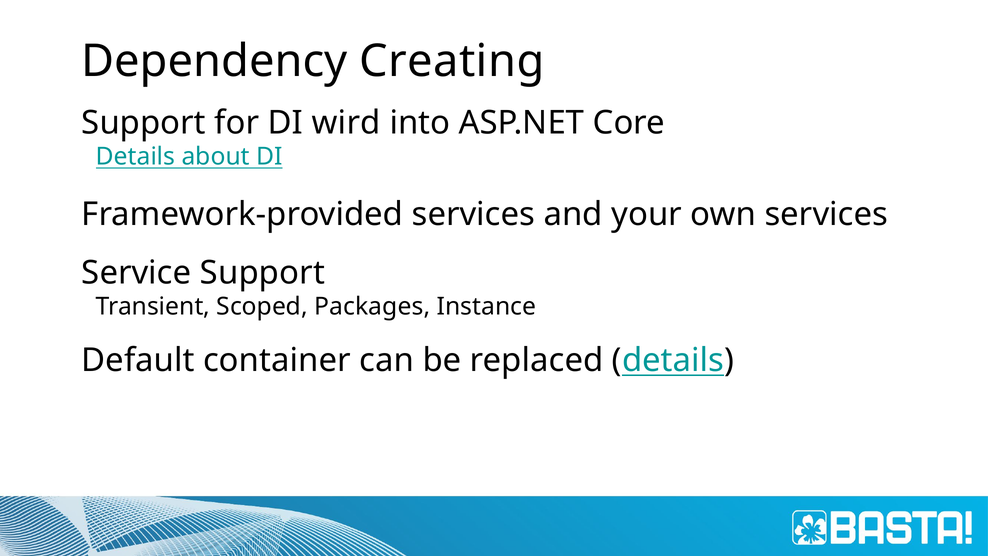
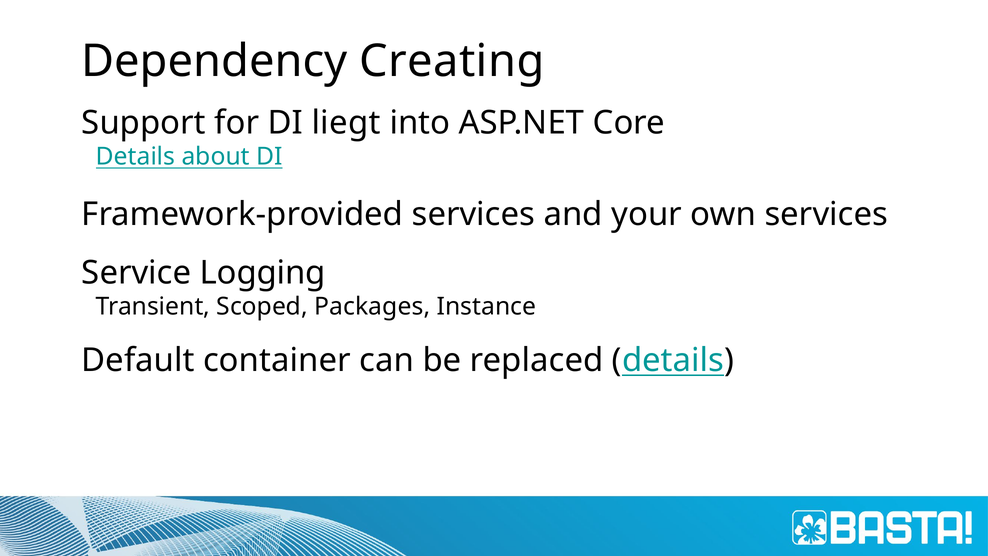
wird: wird -> liegt
Service Support: Support -> Logging
